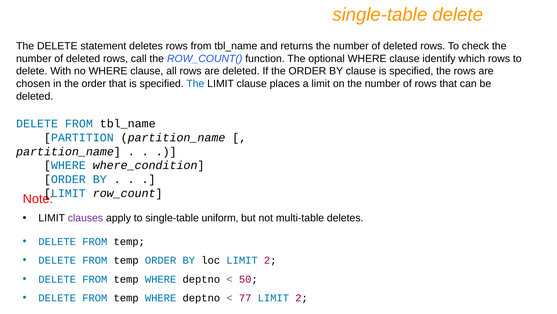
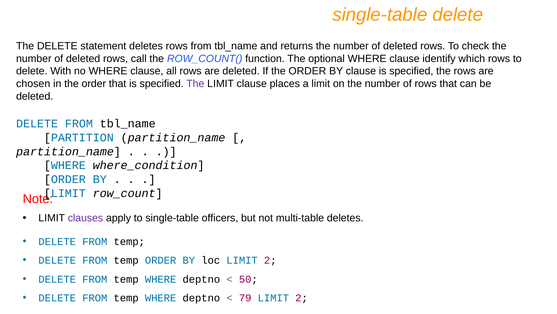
The at (195, 83) colour: blue -> purple
uniform: uniform -> officers
77: 77 -> 79
